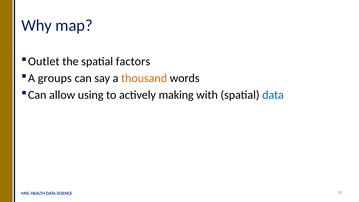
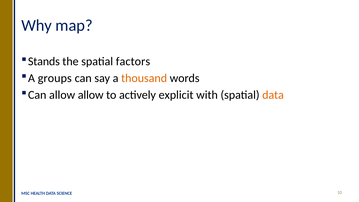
Outlet: Outlet -> Stands
allow using: using -> allow
making: making -> explicit
data at (273, 95) colour: blue -> orange
